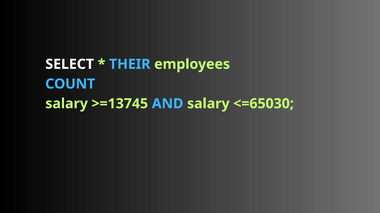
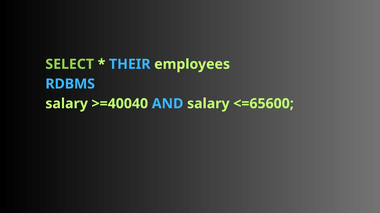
SELECT colour: white -> light green
COUNT: COUNT -> RDBMS
>=13745: >=13745 -> >=40040
<=65030: <=65030 -> <=65600
